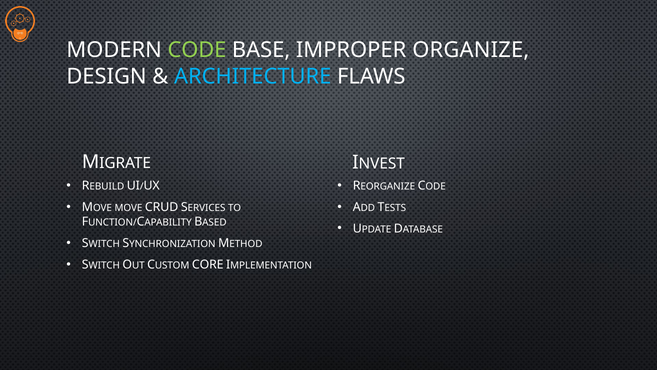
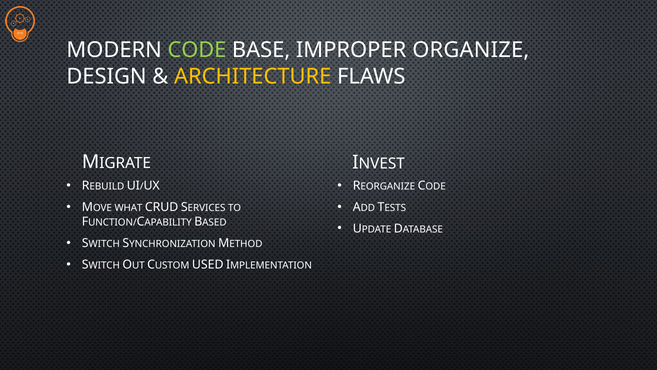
ARCHITECTURE colour: light blue -> yellow
MOVE: MOVE -> WHAT
CORE: CORE -> USED
